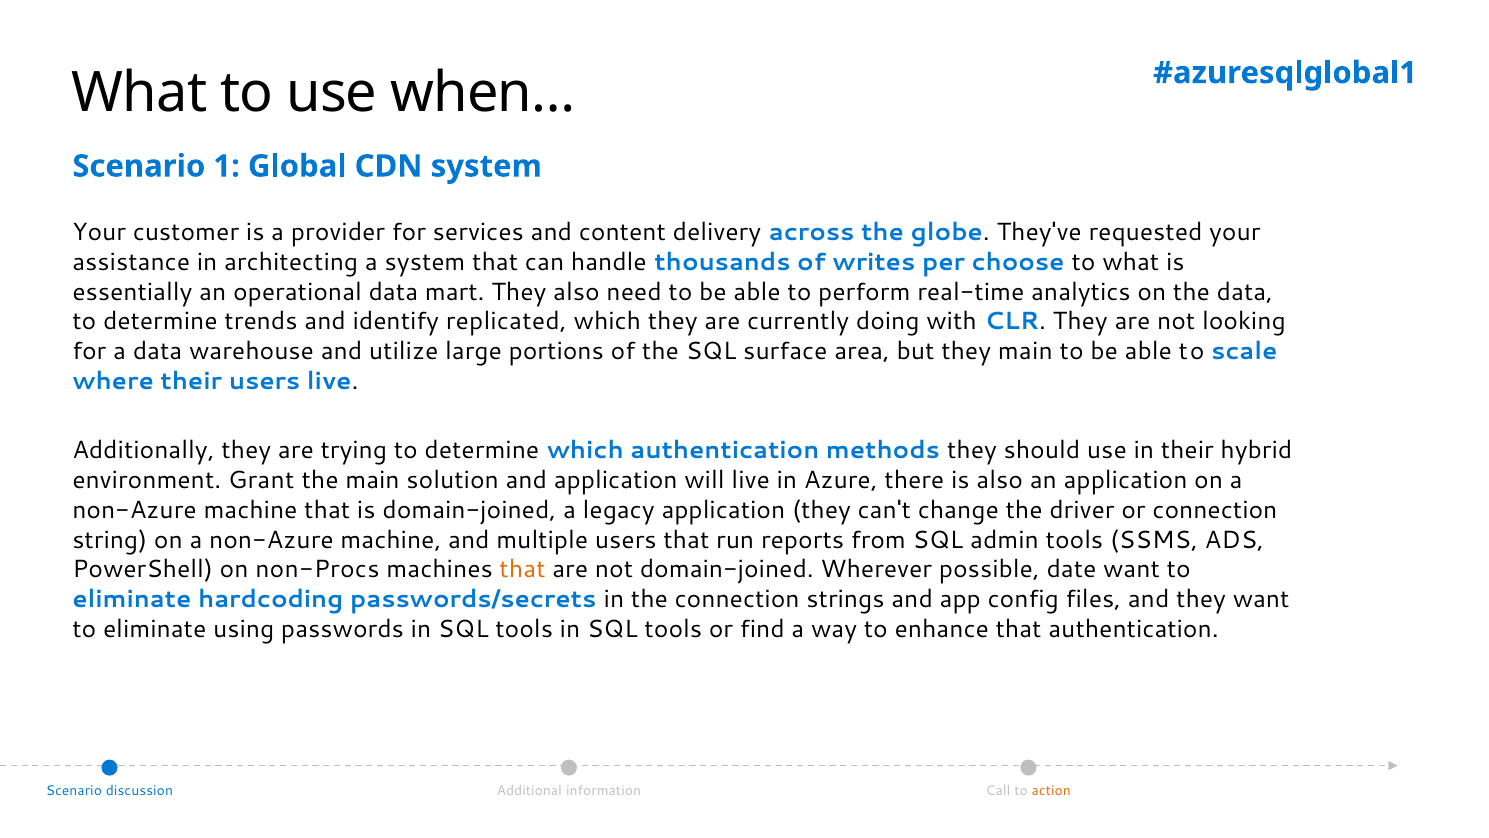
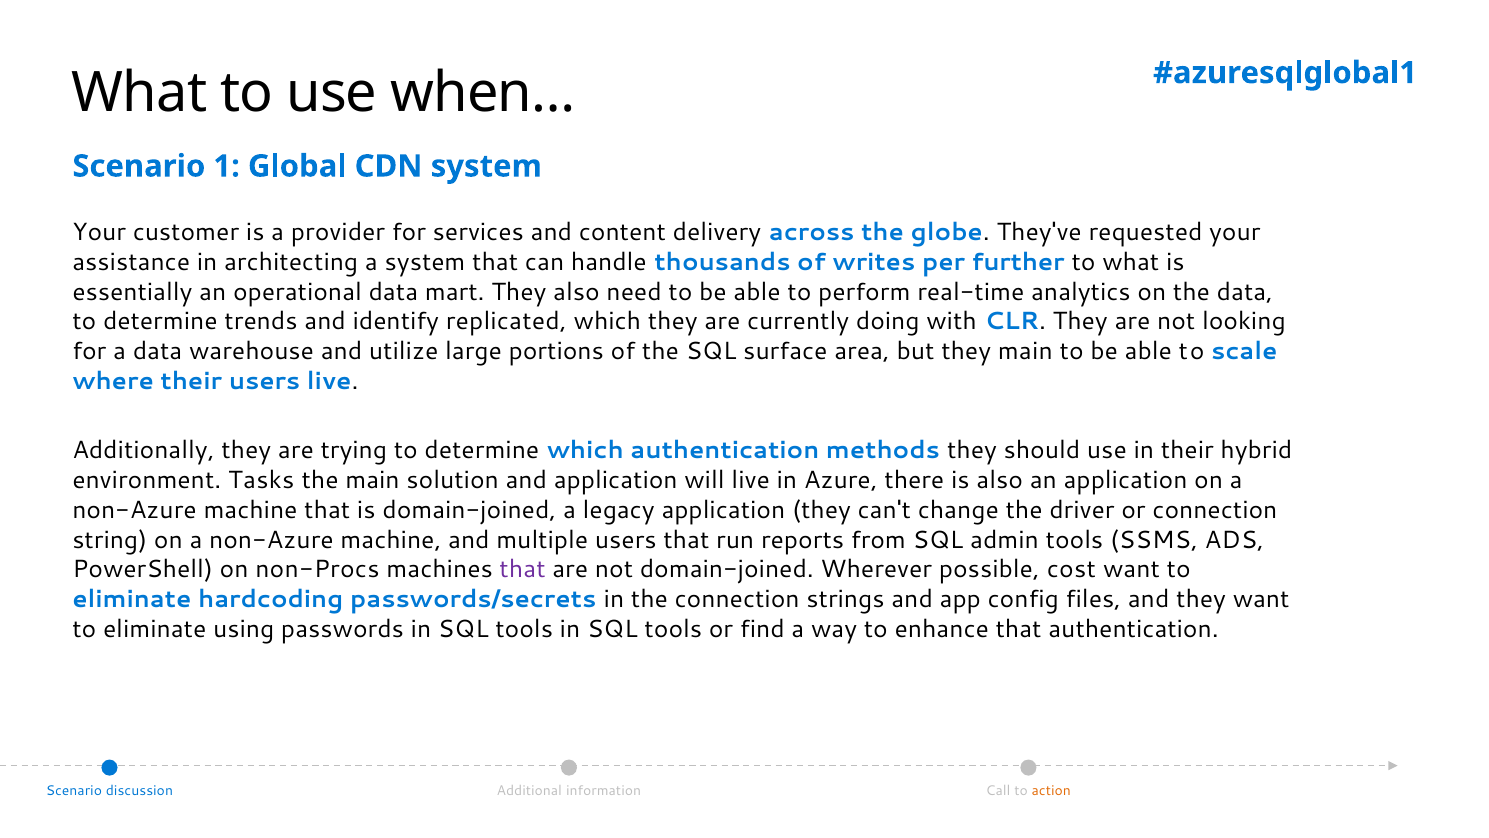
choose: choose -> further
Grant: Grant -> Tasks
that at (523, 569) colour: orange -> purple
date: date -> cost
